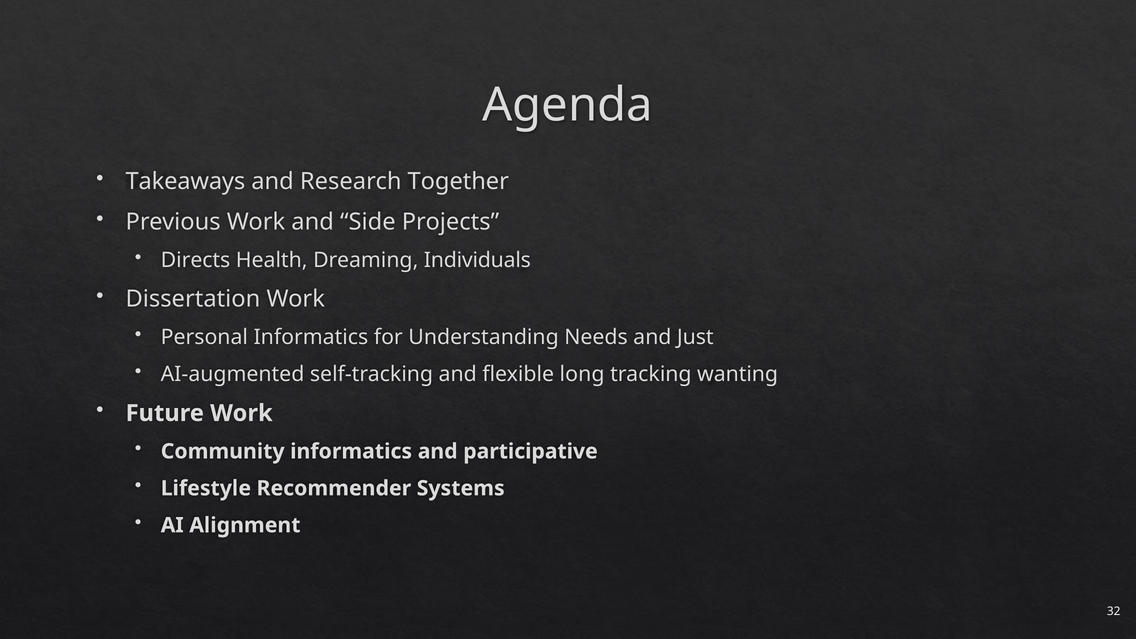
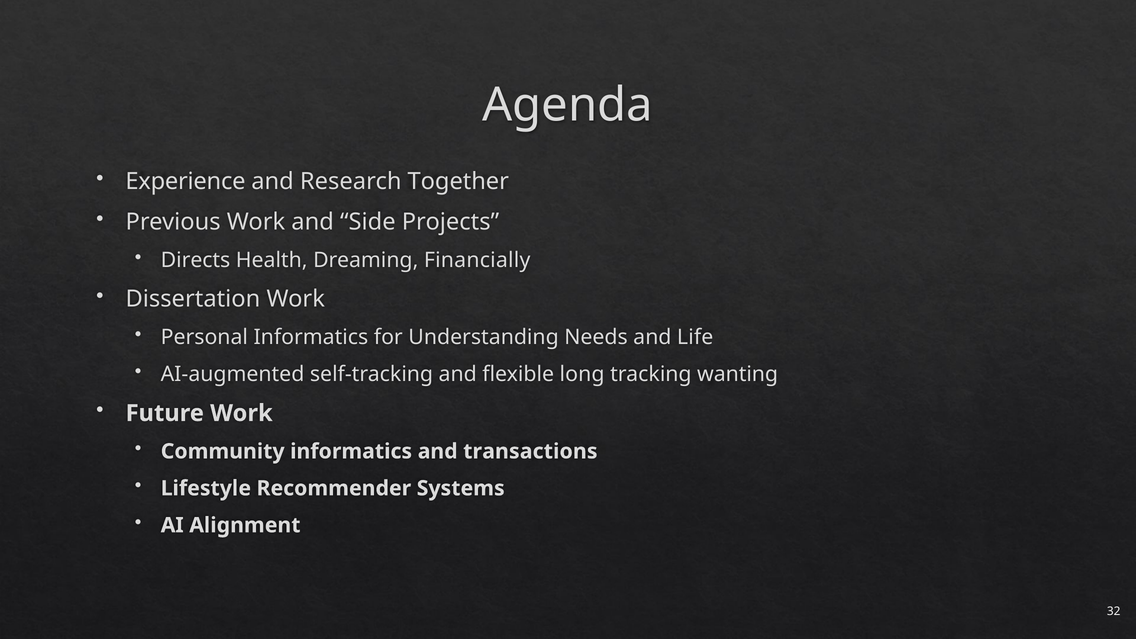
Takeaways: Takeaways -> Experience
Individuals: Individuals -> Financially
Just: Just -> Life
participative: participative -> transactions
